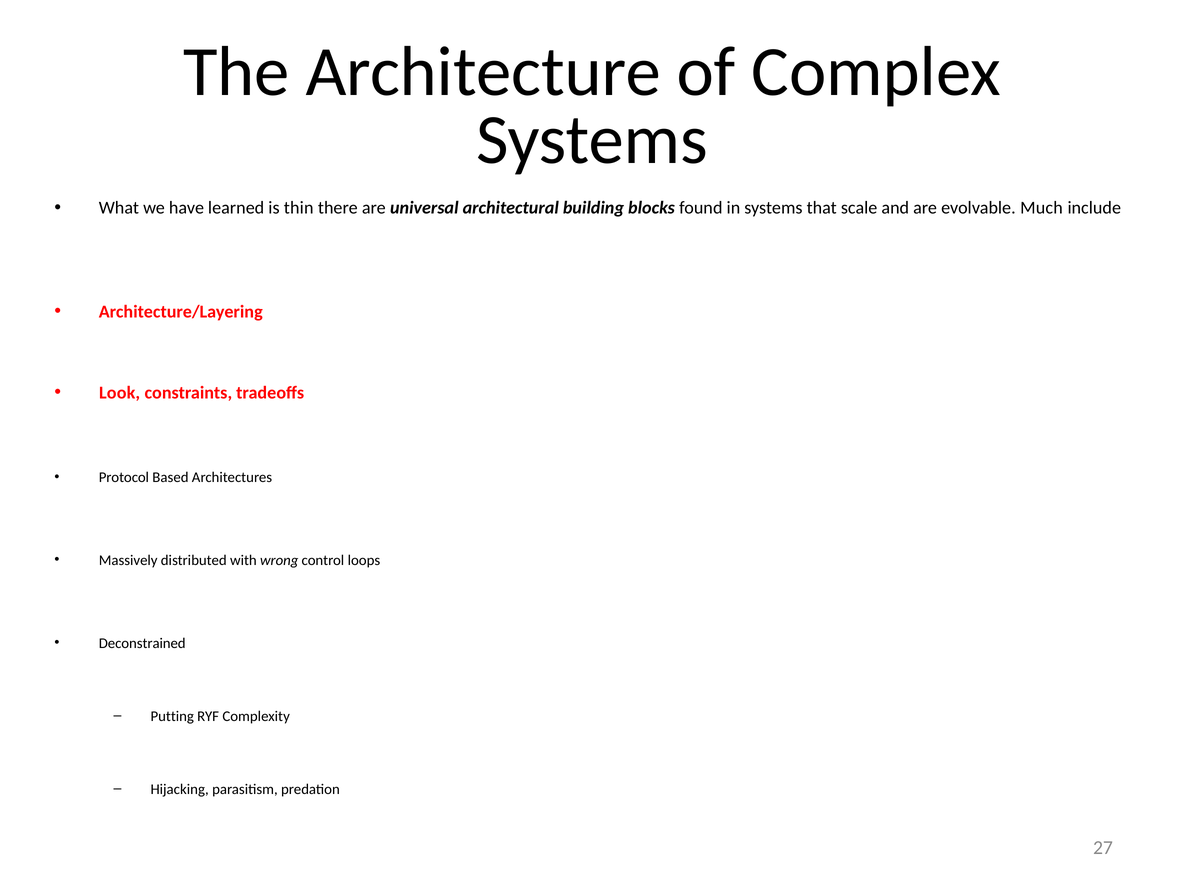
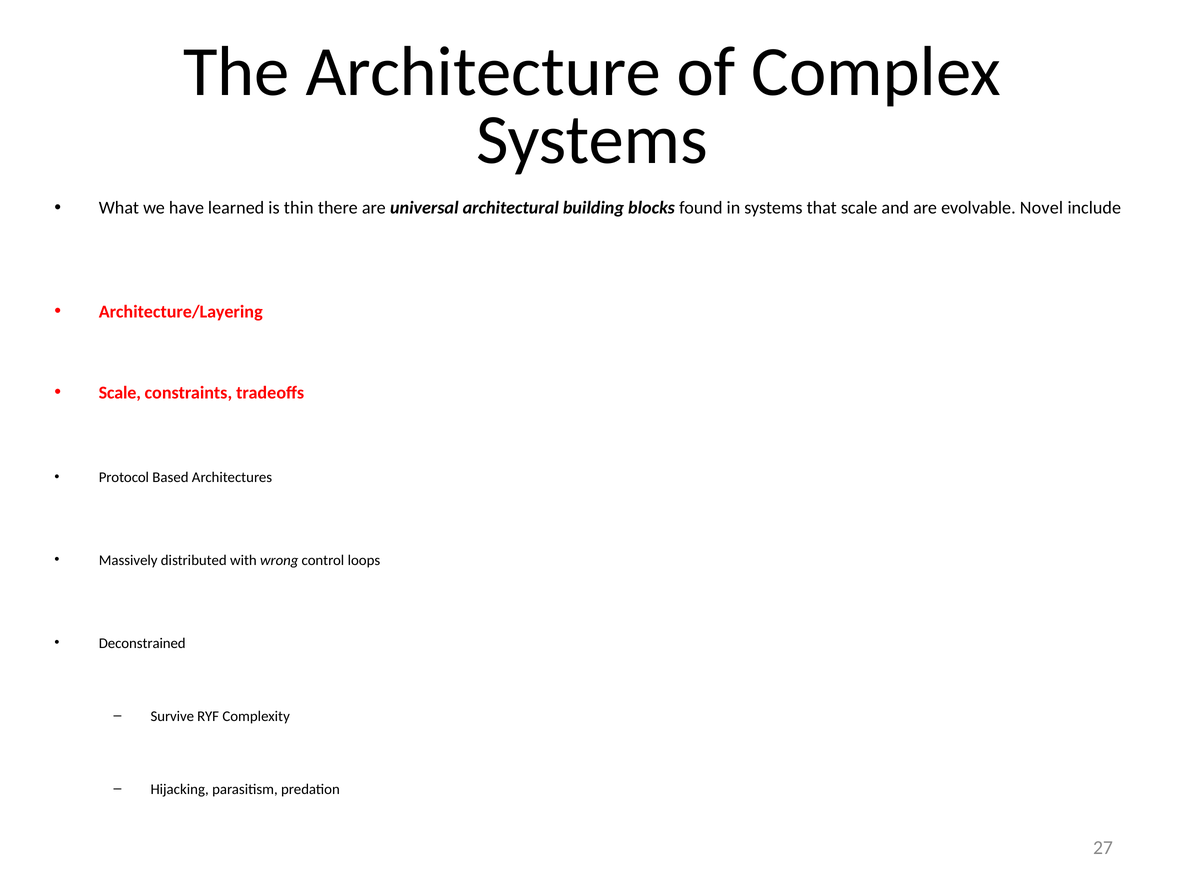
Much: Much -> Novel
Look at (120, 393): Look -> Scale
Putting: Putting -> Survive
